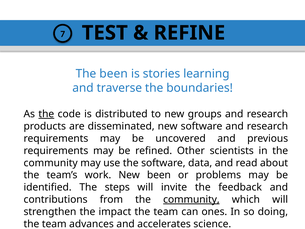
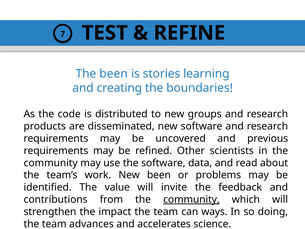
traverse: traverse -> creating
the at (46, 114) underline: present -> none
steps: steps -> value
ones: ones -> ways
